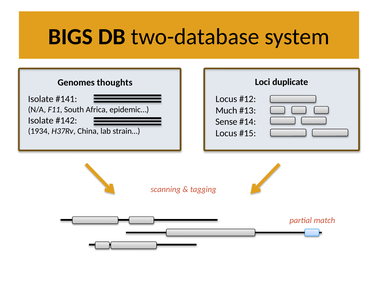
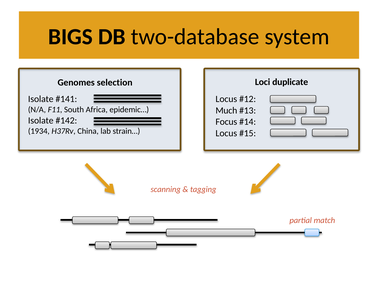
thoughts: thoughts -> selection
Sense: Sense -> Focus
